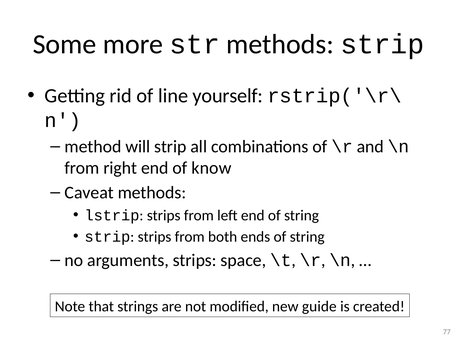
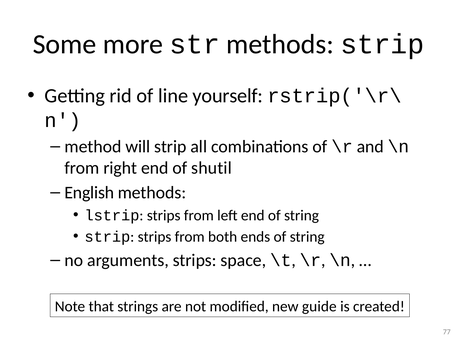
know: know -> shutil
Caveat: Caveat -> English
